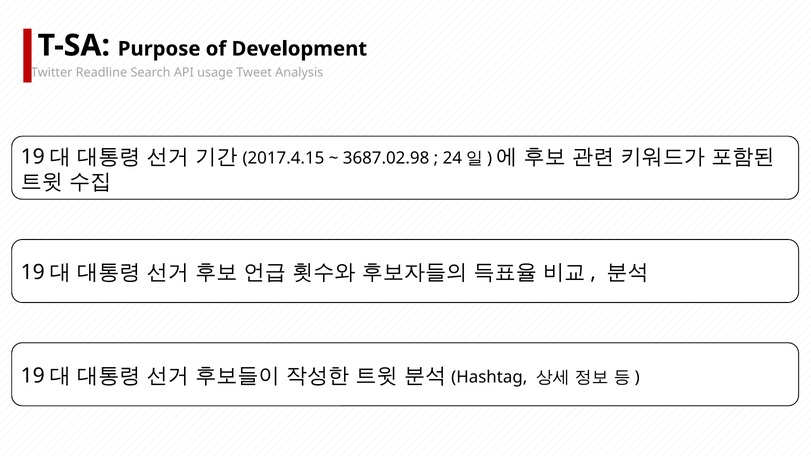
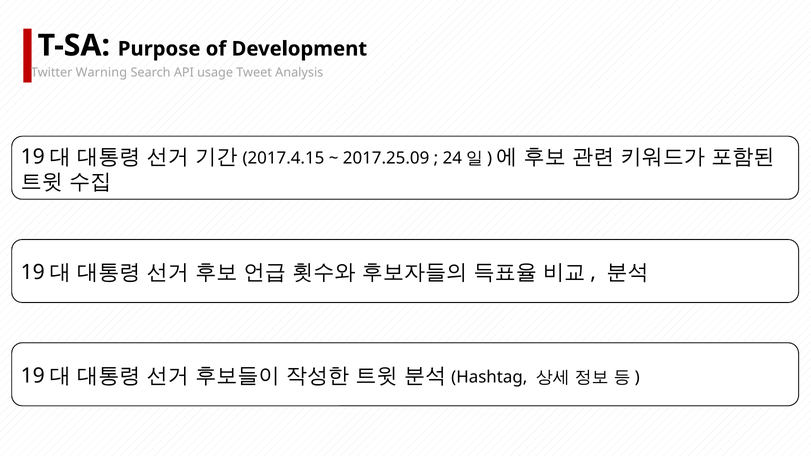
Readline: Readline -> Warning
3687.02.98: 3687.02.98 -> 2017.25.09
